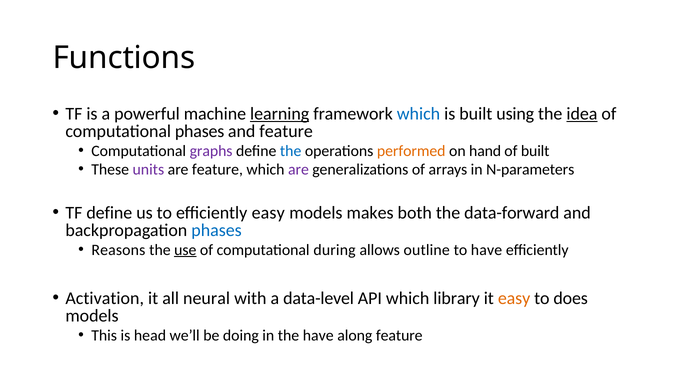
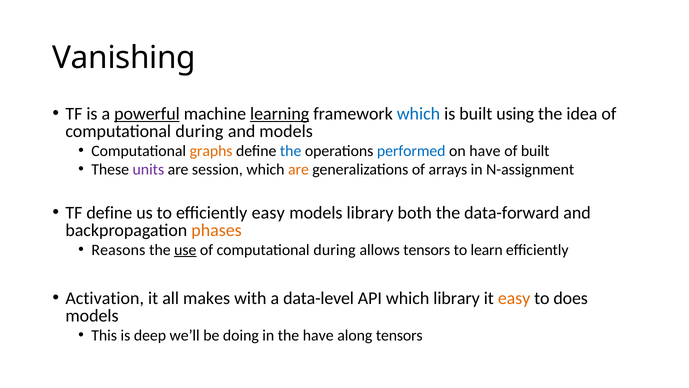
Functions: Functions -> Vanishing
powerful underline: none -> present
idea underline: present -> none
phases at (200, 131): phases -> during
and feature: feature -> models
graphs colour: purple -> orange
performed colour: orange -> blue
on hand: hand -> have
are feature: feature -> session
are at (298, 169) colour: purple -> orange
N-parameters: N-parameters -> N-assignment
models makes: makes -> library
phases at (217, 230) colour: blue -> orange
allows outline: outline -> tensors
to have: have -> learn
neural: neural -> makes
head: head -> deep
along feature: feature -> tensors
